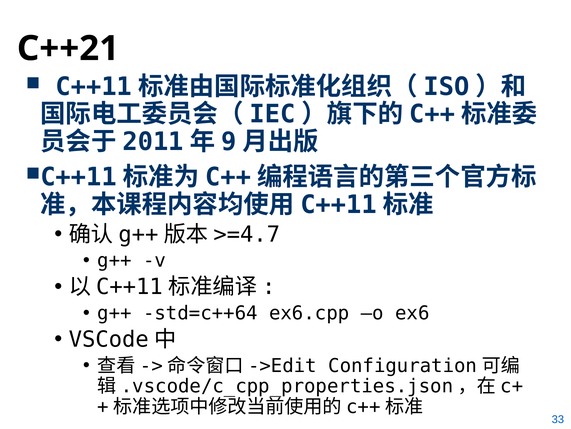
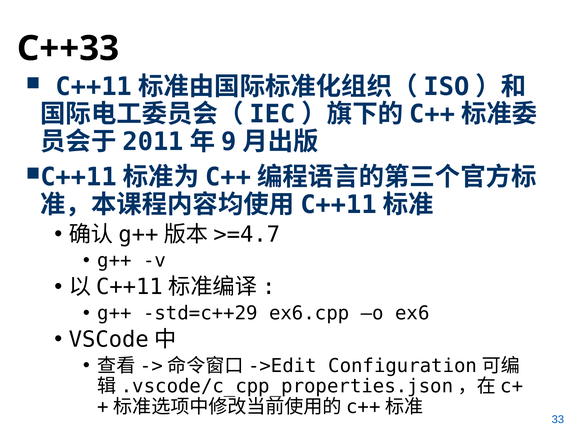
C++21: C++21 -> C++33
std=c++64: std=c++64 -> std=c++29
